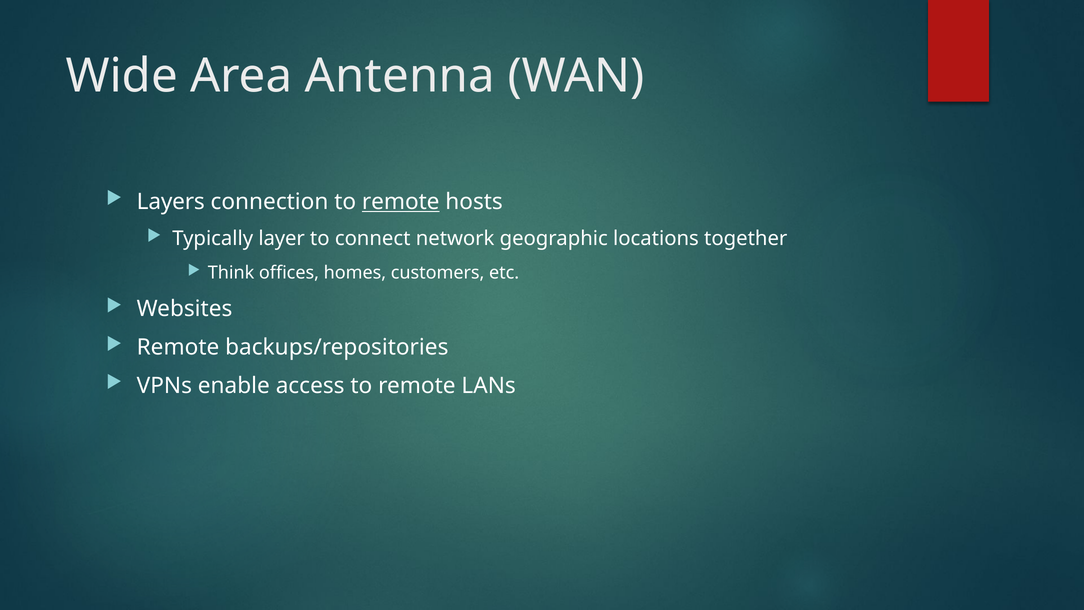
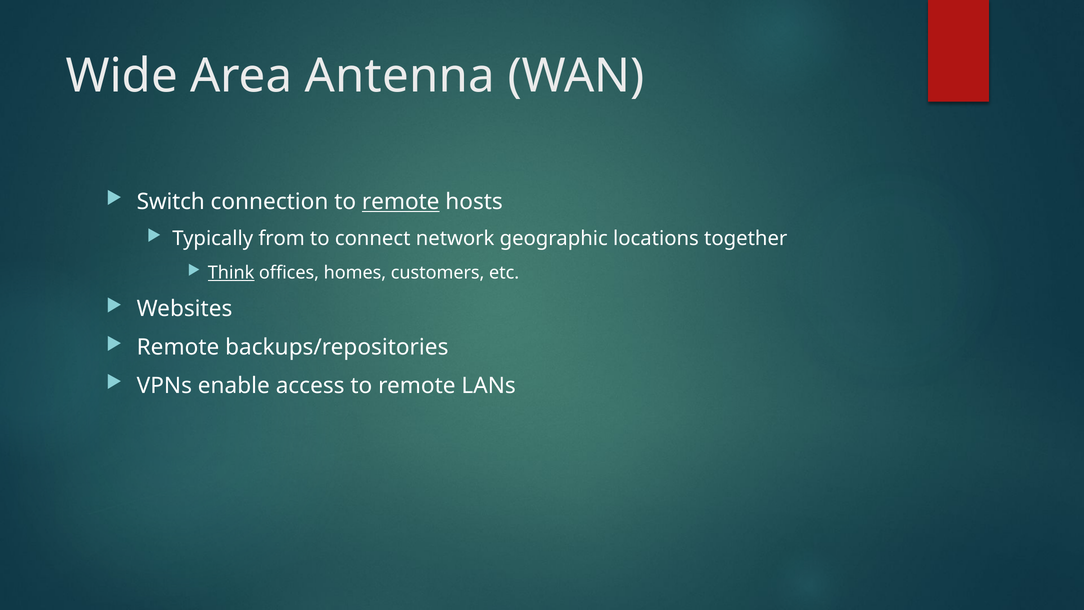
Layers: Layers -> Switch
layer: layer -> from
Think underline: none -> present
